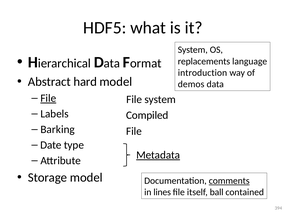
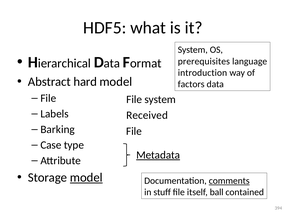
replacements: replacements -> prerequisites
demos: demos -> factors
File at (48, 98) underline: present -> none
Compiled: Compiled -> Received
Date: Date -> Case
model at (86, 177) underline: none -> present
lines: lines -> stuff
